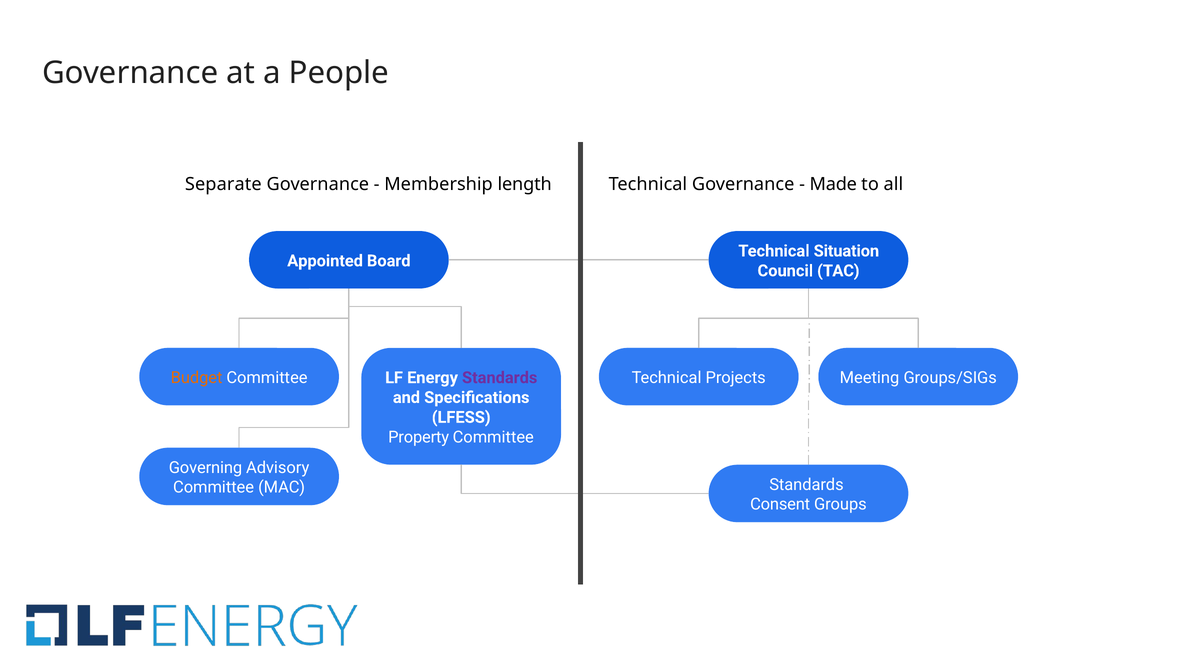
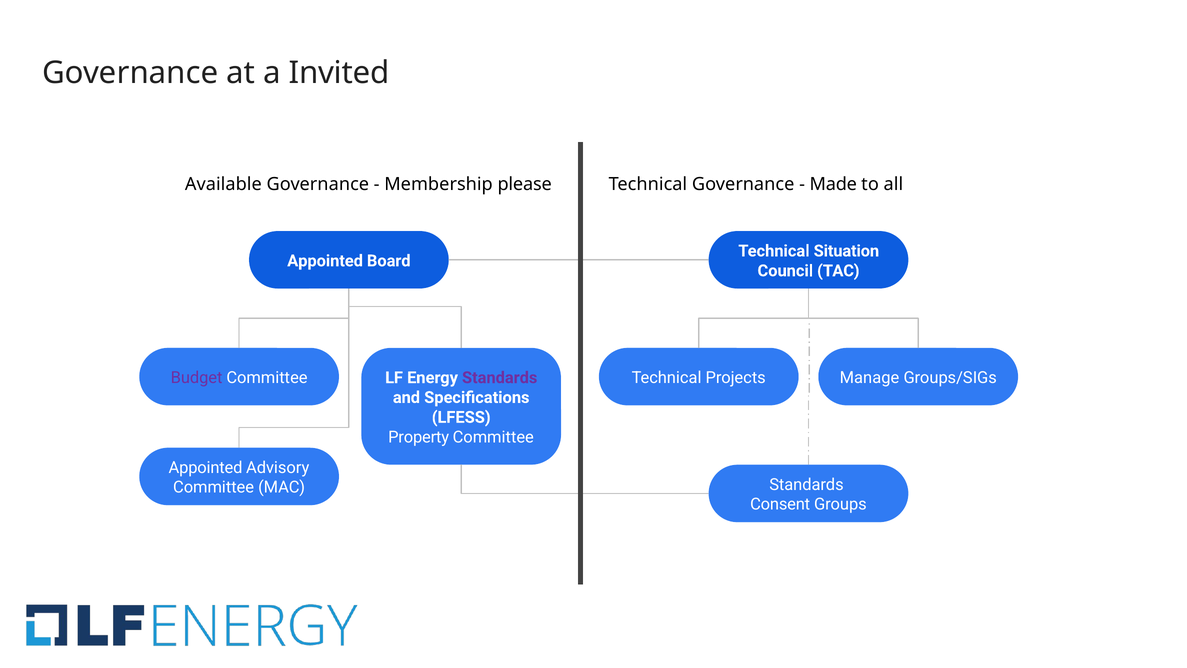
People: People -> Invited
Separate: Separate -> Available
length: length -> please
Budget colour: orange -> purple
Meeting: Meeting -> Manage
Governing at (205, 467): Governing -> Appointed
